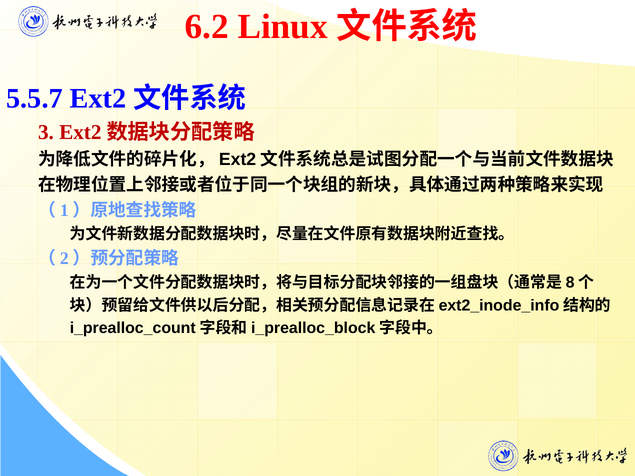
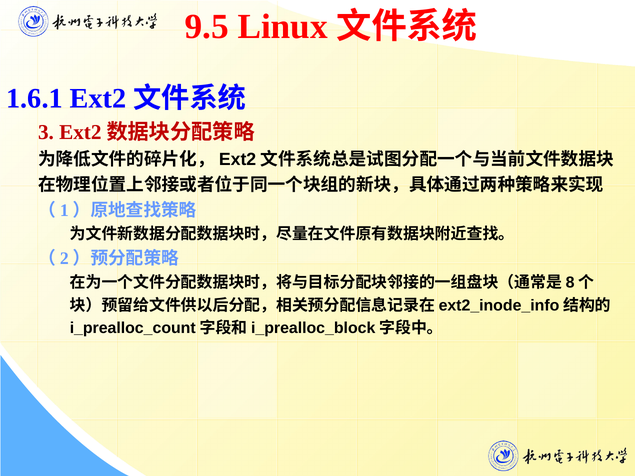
6.2: 6.2 -> 9.5
5.5.7: 5.5.7 -> 1.6.1
